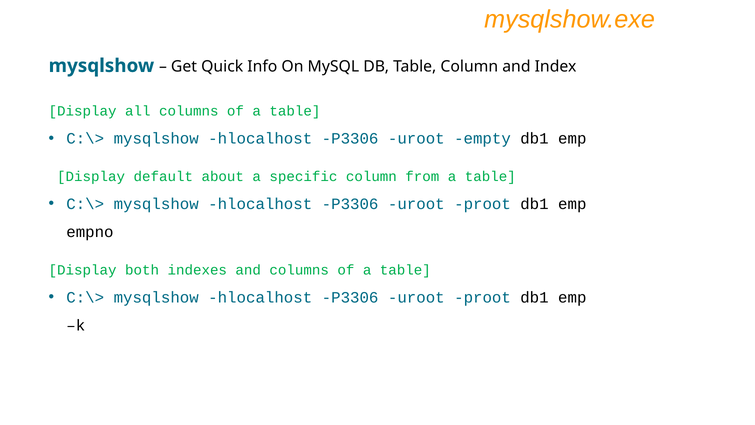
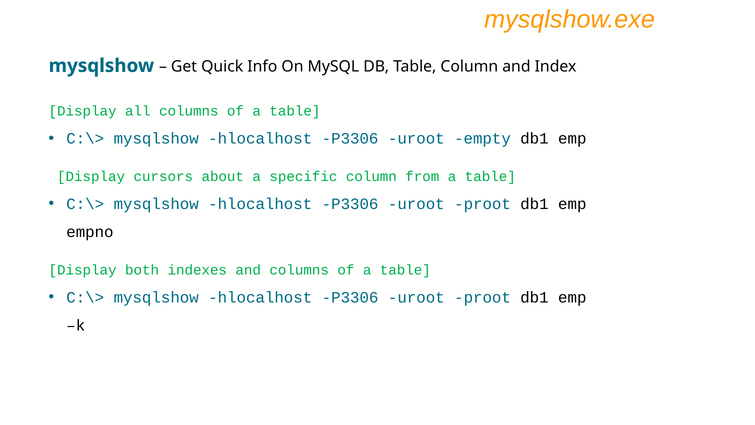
default: default -> cursors
